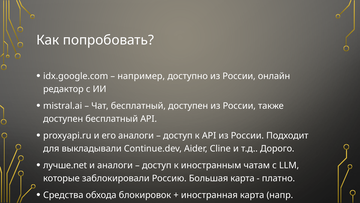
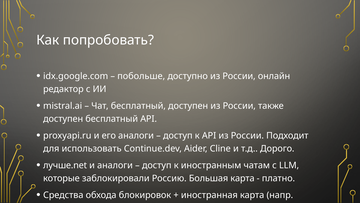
например: например -> побольше
выкладывали: выкладывали -> использовать
